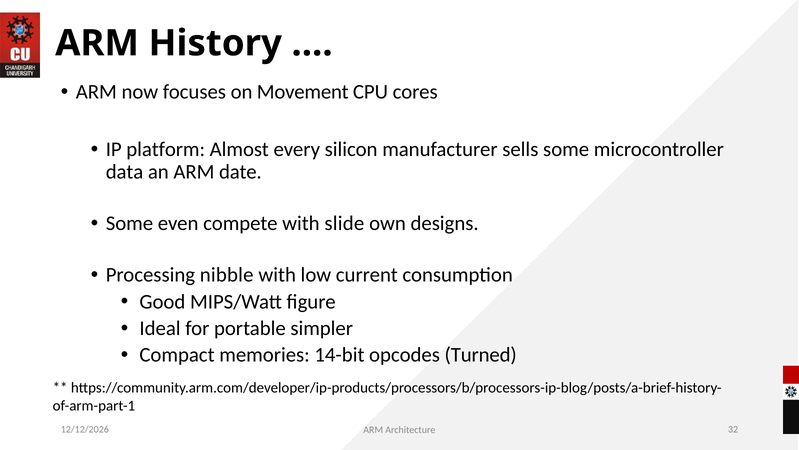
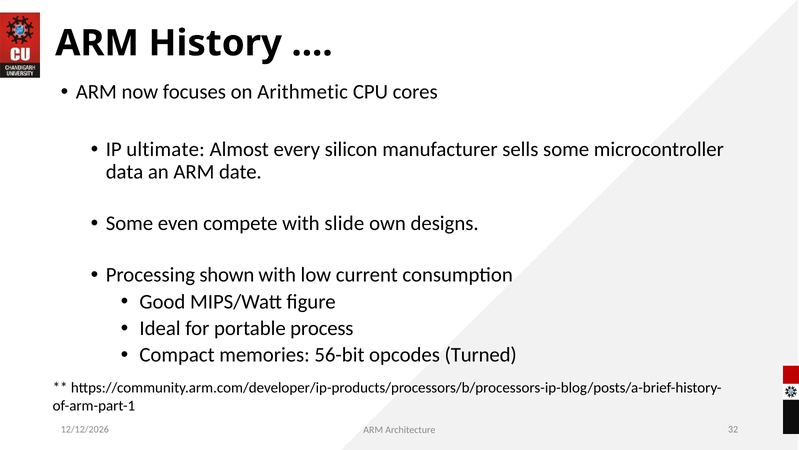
Movement: Movement -> Arithmetic
platform: platform -> ultimate
nibble: nibble -> shown
simpler: simpler -> process
14-bit: 14-bit -> 56-bit
